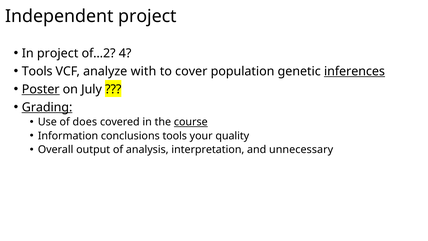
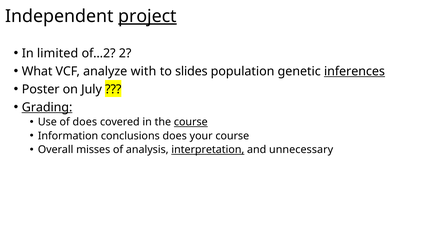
project at (148, 16) underline: none -> present
In project: project -> limited
4: 4 -> 2
Tools at (37, 71): Tools -> What
cover: cover -> slides
Poster underline: present -> none
conclusions tools: tools -> does
your quality: quality -> course
output: output -> misses
interpretation underline: none -> present
